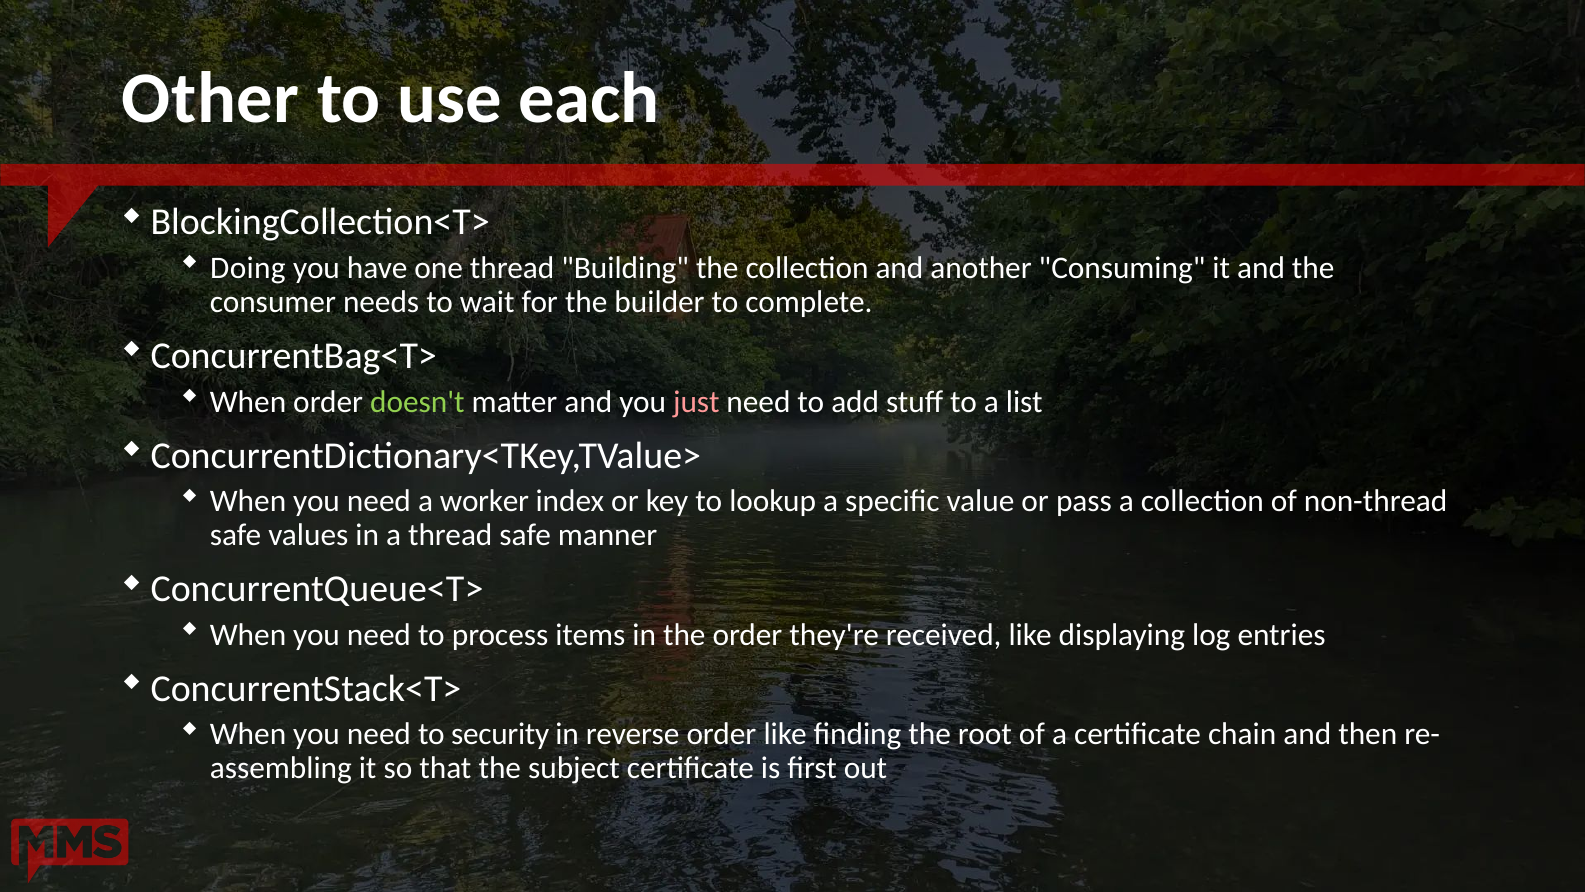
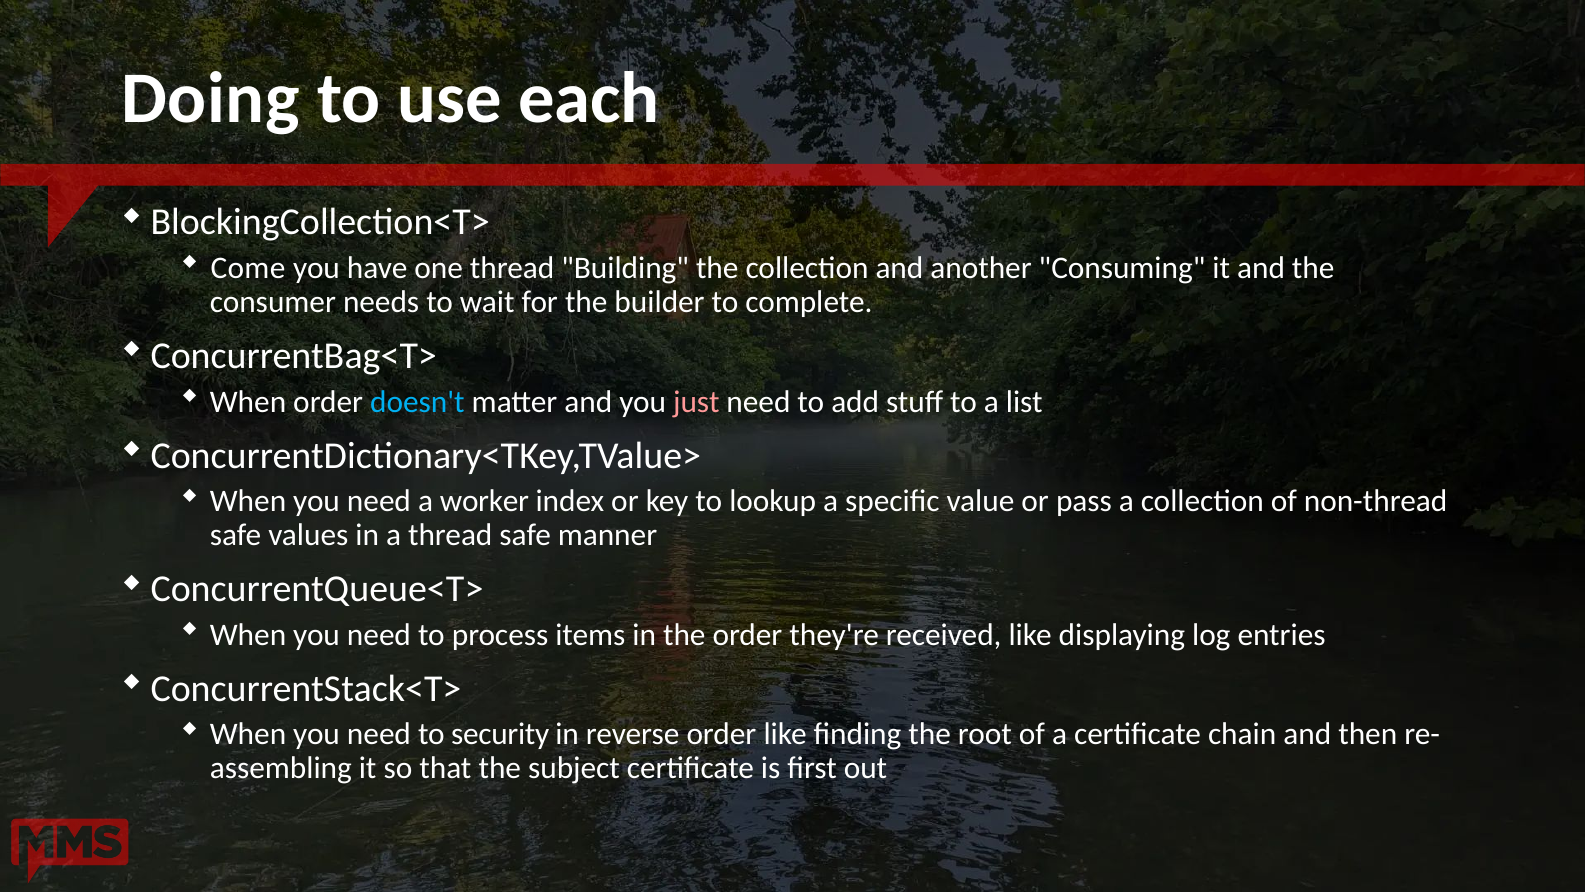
Other: Other -> Doing
Doing: Doing -> Come
doesn't colour: light green -> light blue
